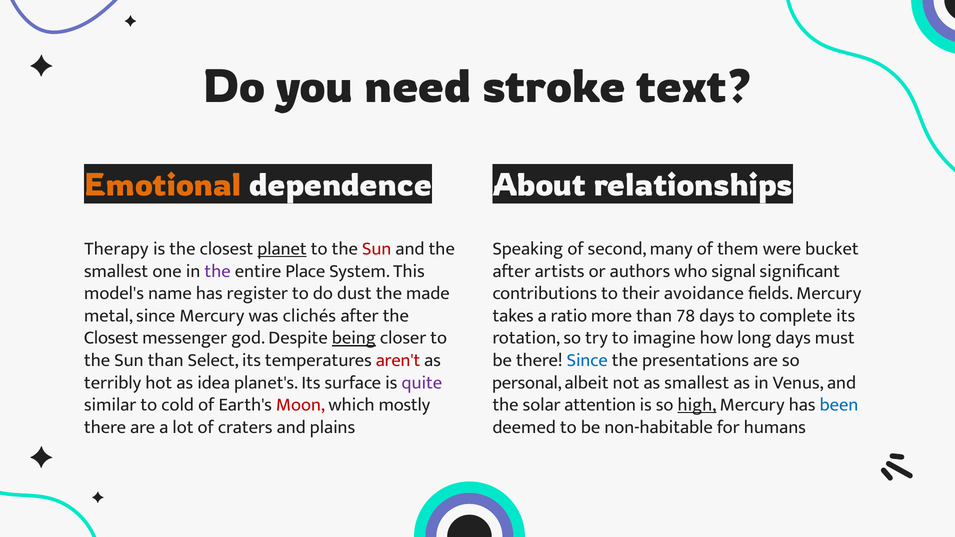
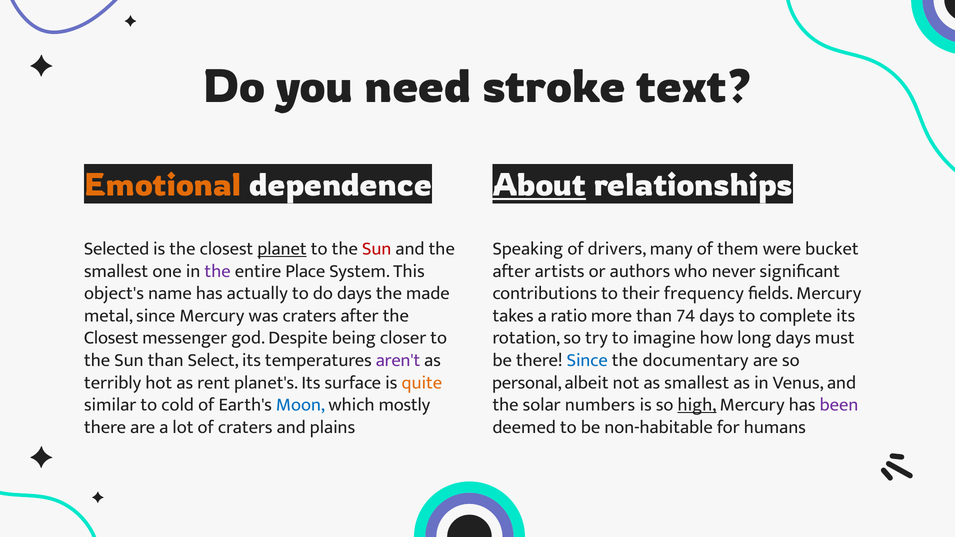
About underline: none -> present
Therapy: Therapy -> Selected
second: second -> drivers
signal: signal -> never
model's: model's -> object's
register: register -> actually
do dust: dust -> days
avoidance: avoidance -> frequency
was clichés: clichés -> craters
78: 78 -> 74
being underline: present -> none
aren't colour: red -> purple
presentations: presentations -> documentary
idea: idea -> rent
quite colour: purple -> orange
Moon colour: red -> blue
attention: attention -> numbers
been colour: blue -> purple
